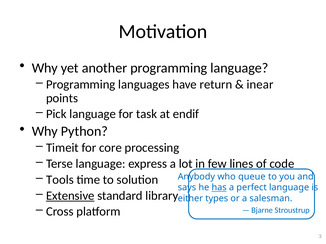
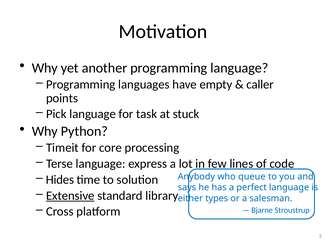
return: return -> empty
inear: inear -> caller
endif: endif -> stuck
Tools: Tools -> Hides
has underline: present -> none
